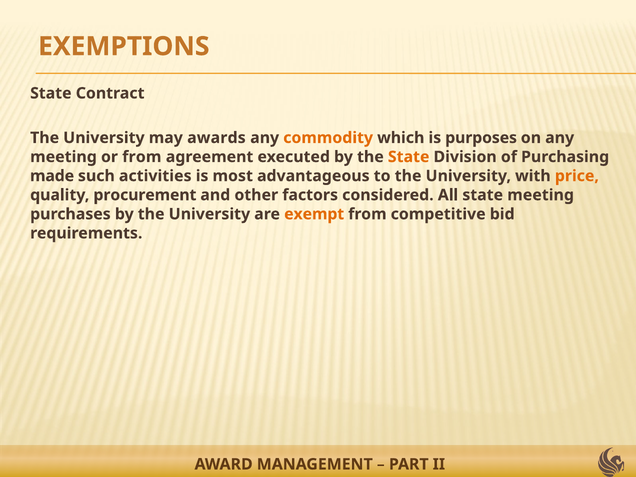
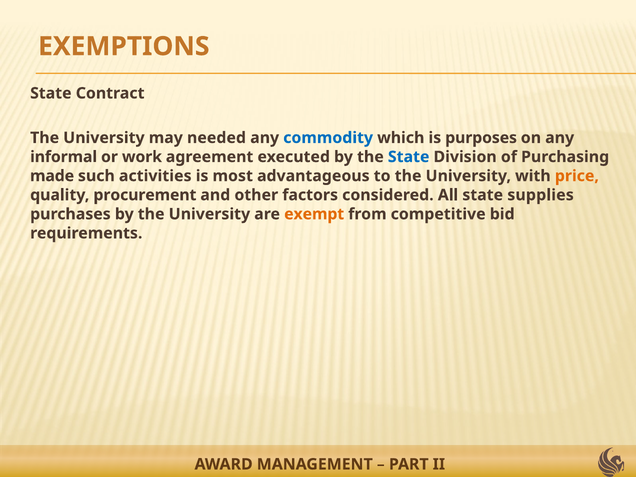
awards: awards -> needed
commodity colour: orange -> blue
meeting at (63, 157): meeting -> informal
or from: from -> work
State at (409, 157) colour: orange -> blue
state meeting: meeting -> supplies
